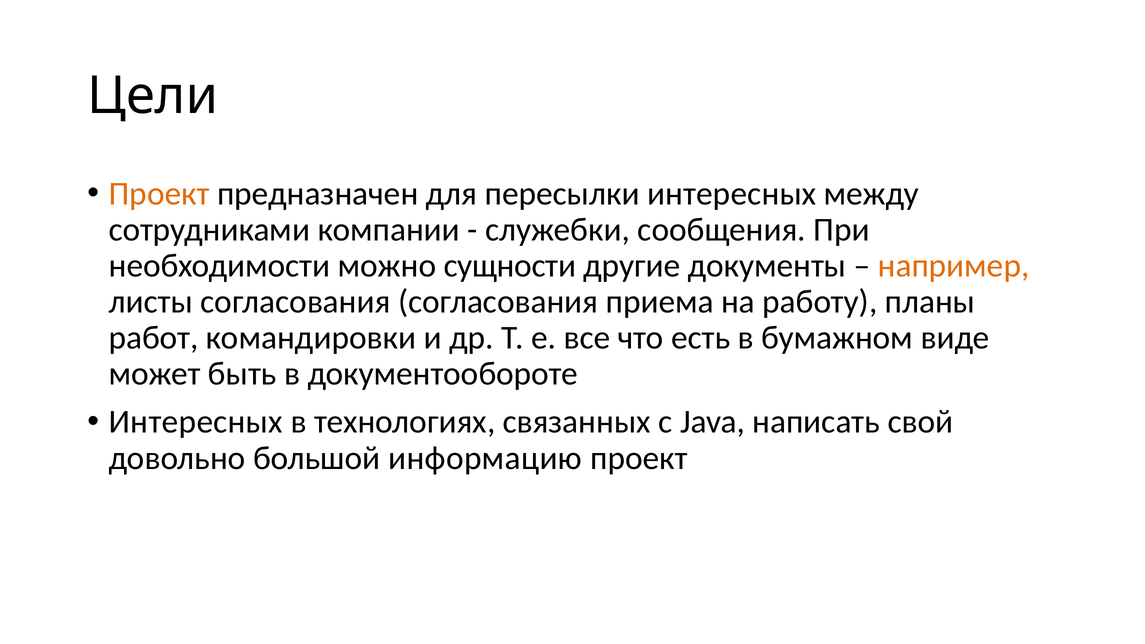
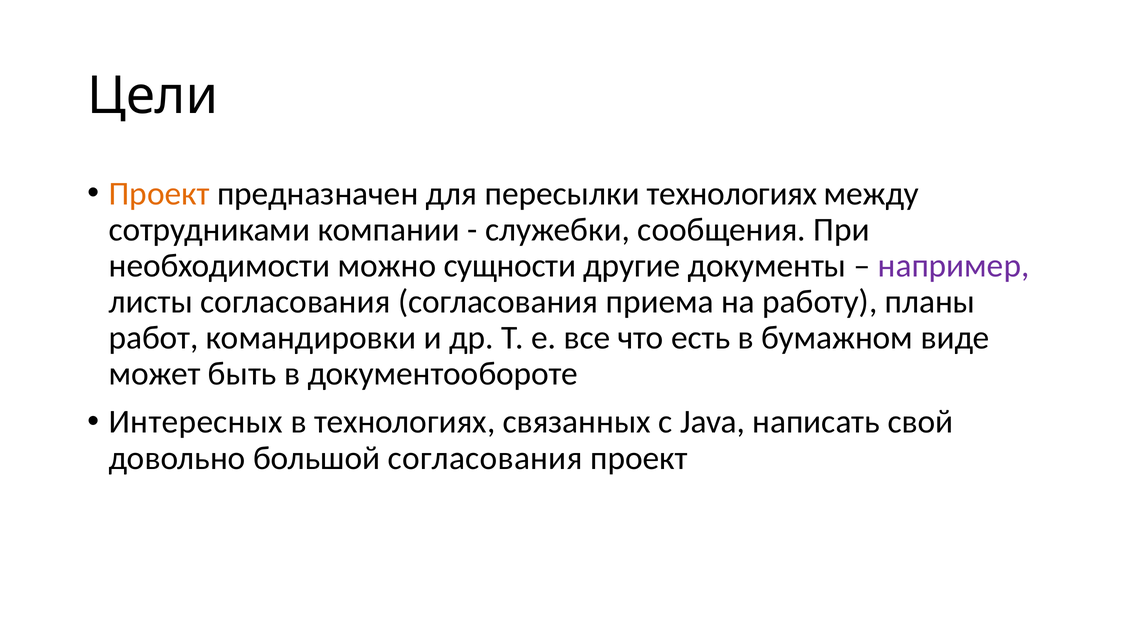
пересылки интересных: интересных -> технологиях
например colour: orange -> purple
большой информацию: информацию -> согласования
